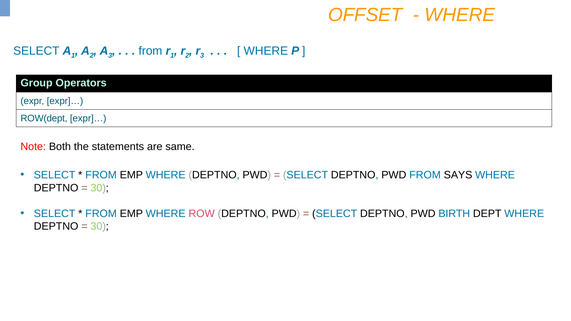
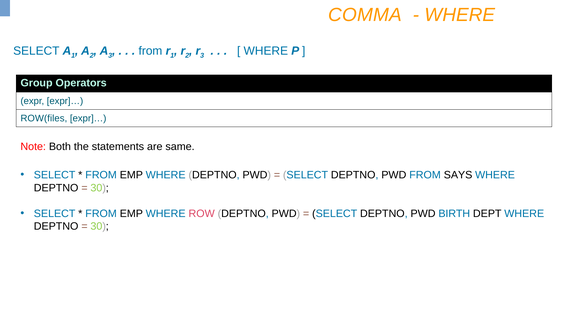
OFFSET: OFFSET -> COMMA
ROW(dept: ROW(dept -> ROW(files
